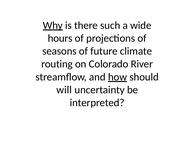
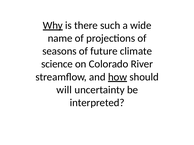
hours: hours -> name
routing: routing -> science
